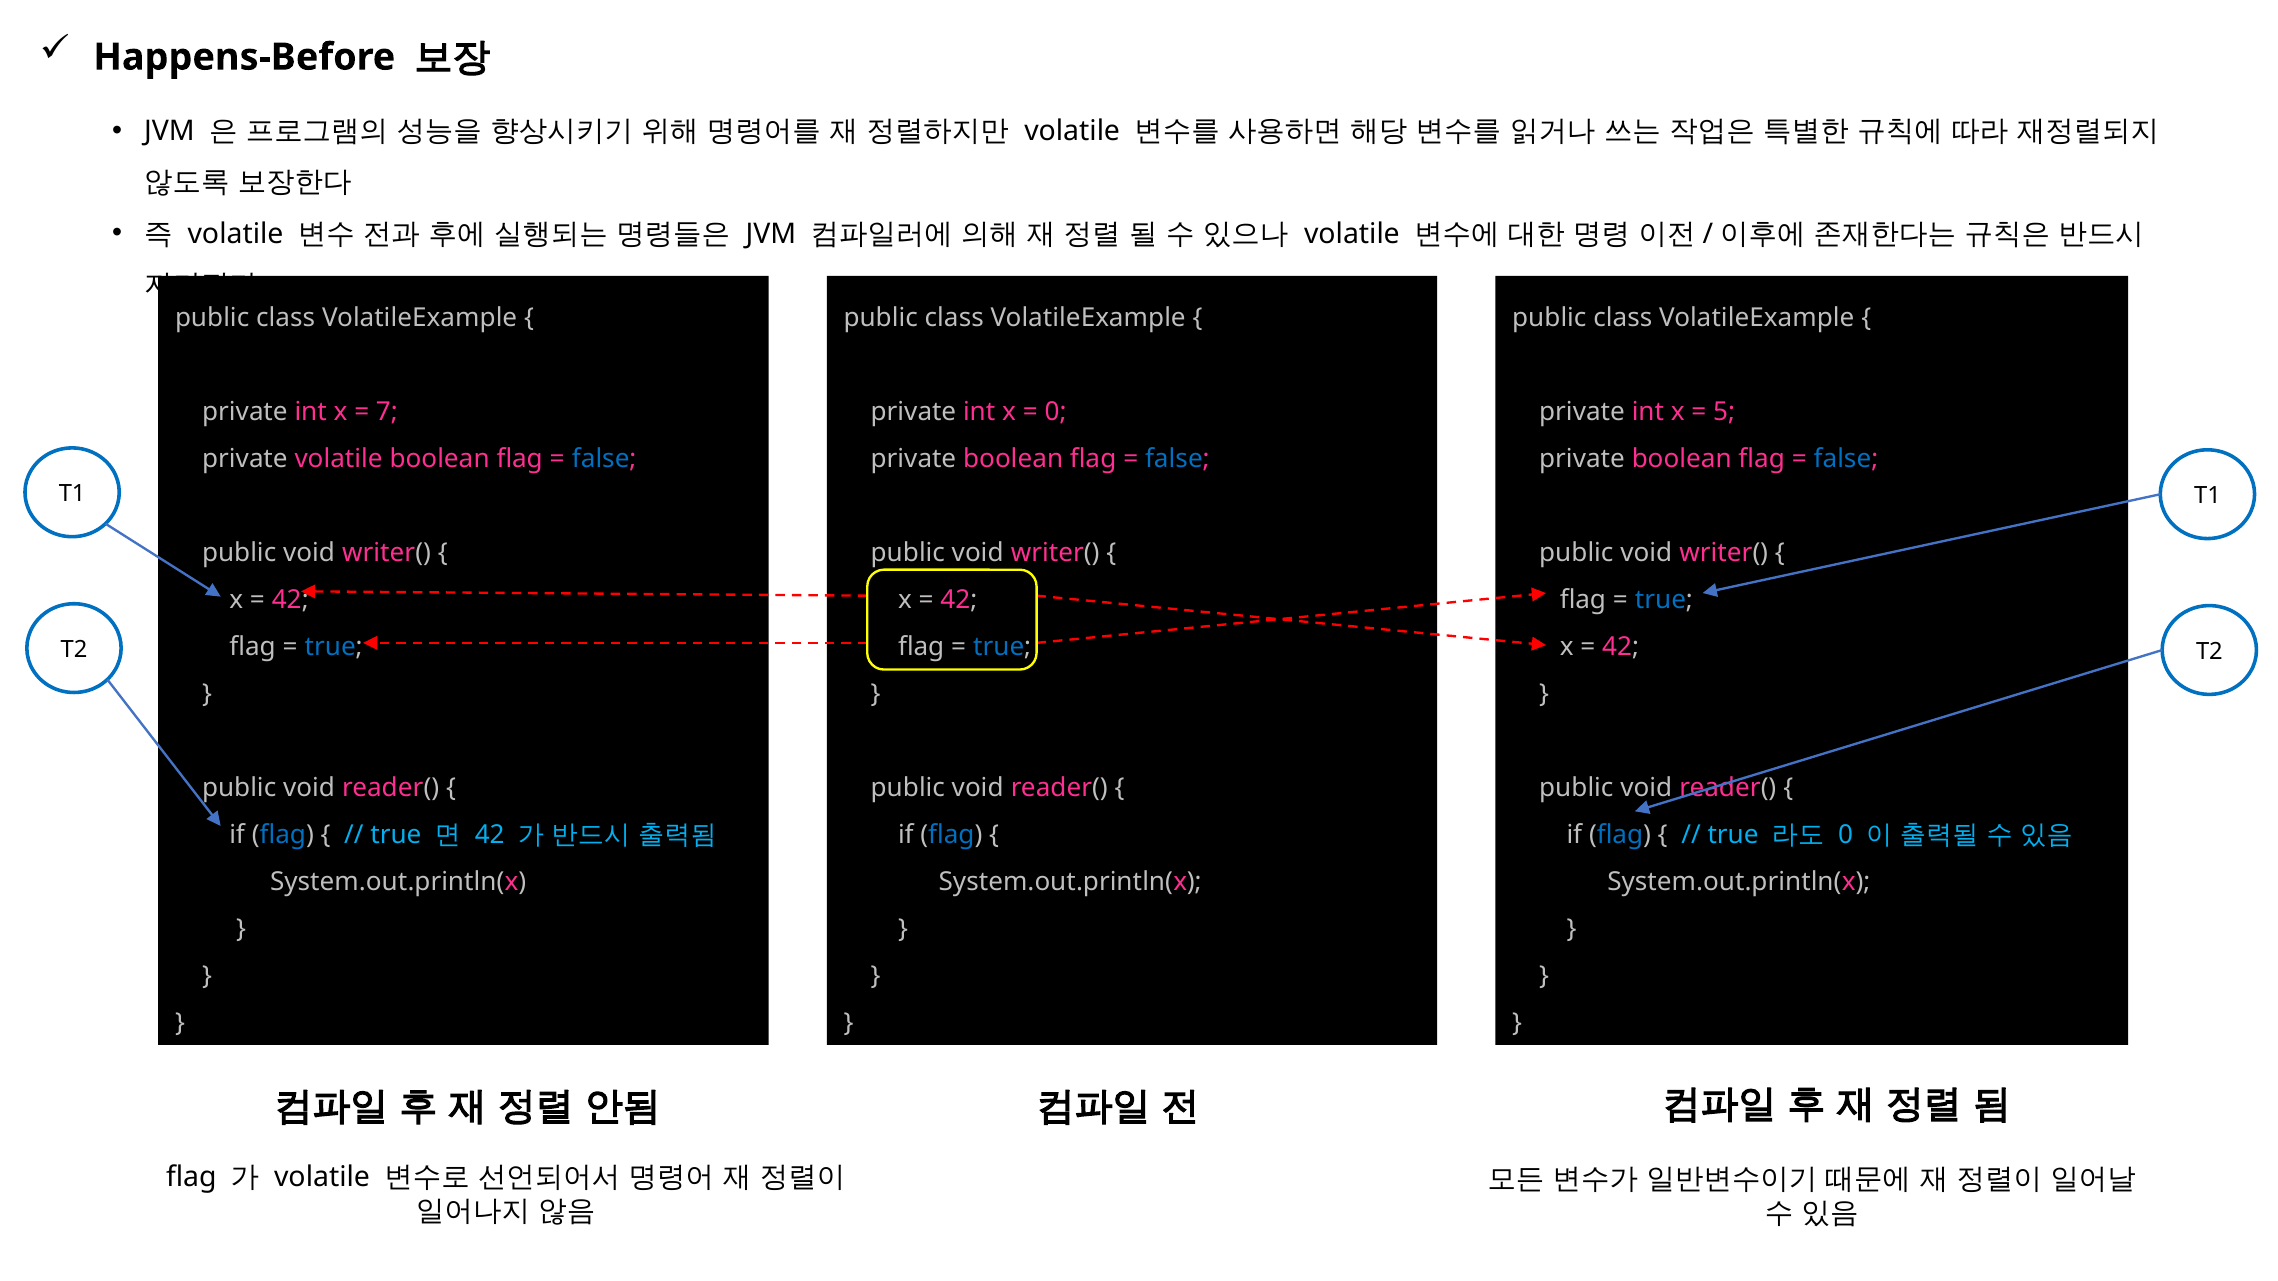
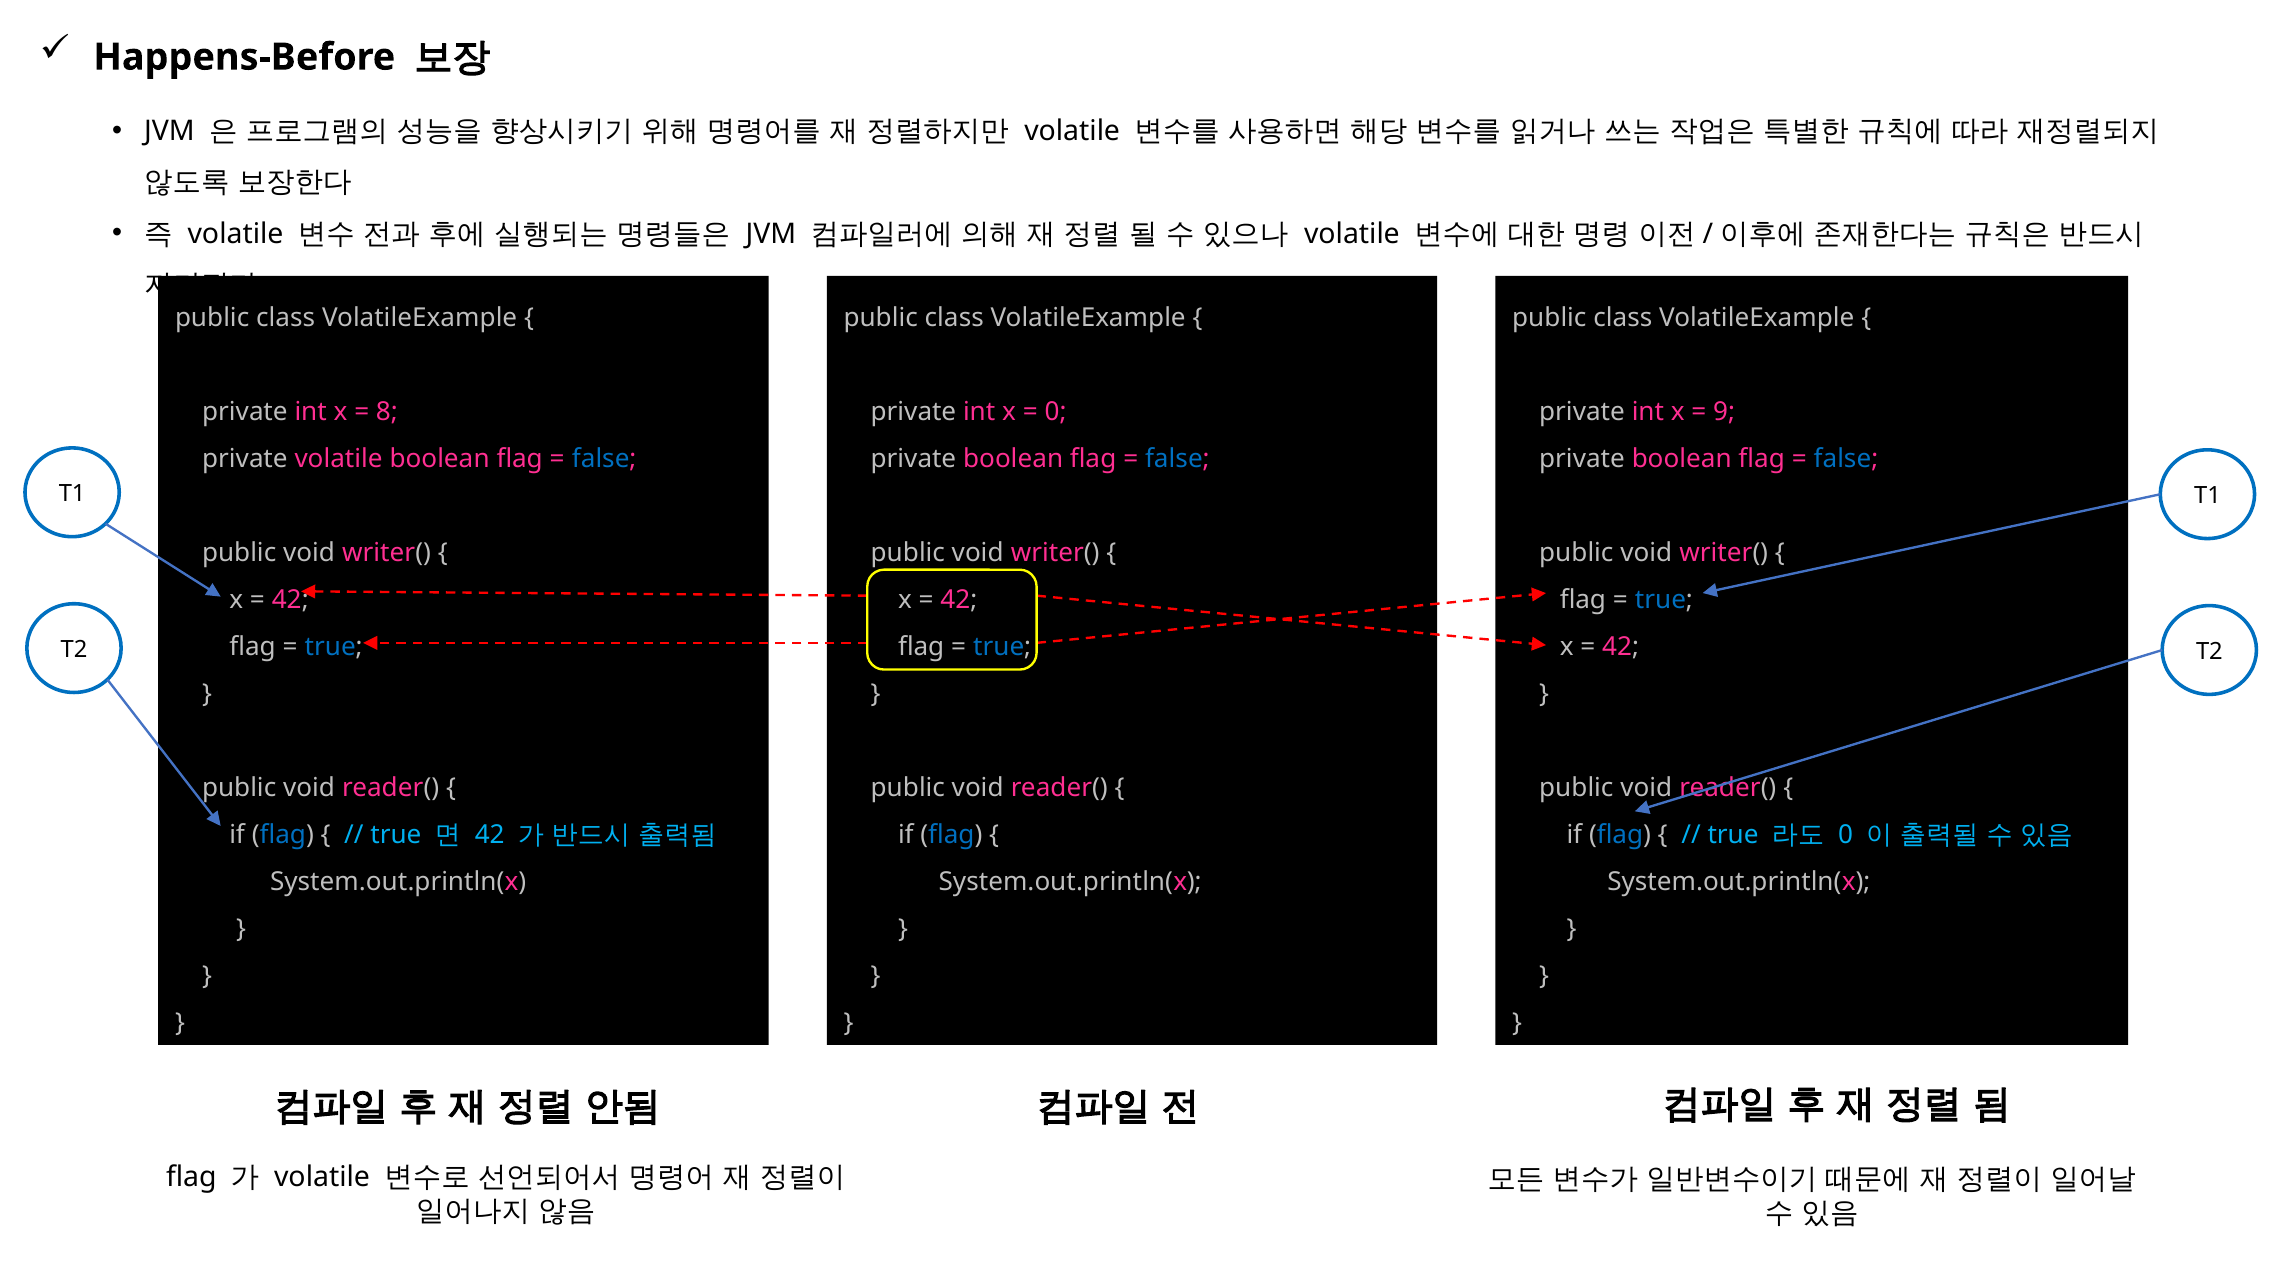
7: 7 -> 8
5: 5 -> 9
